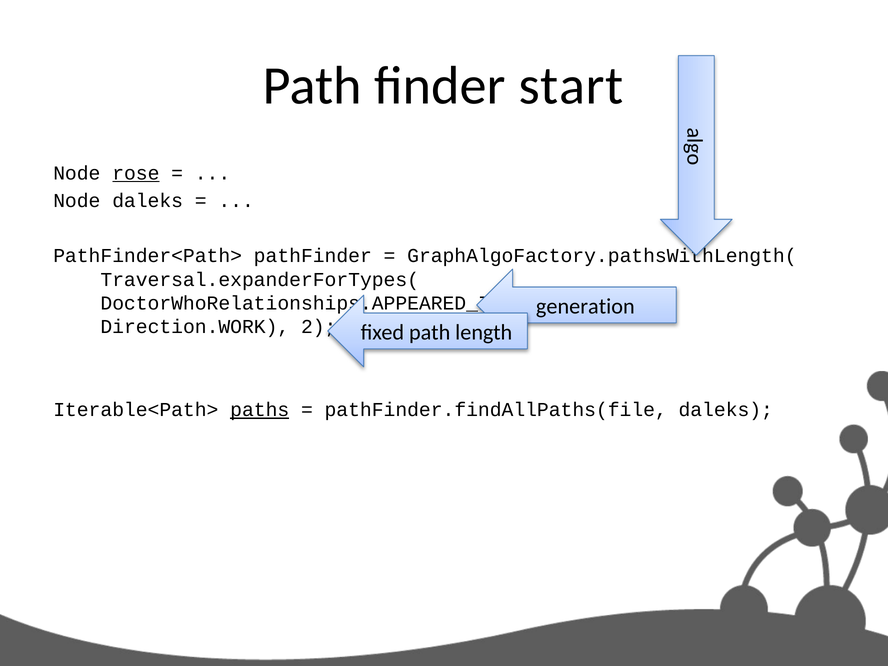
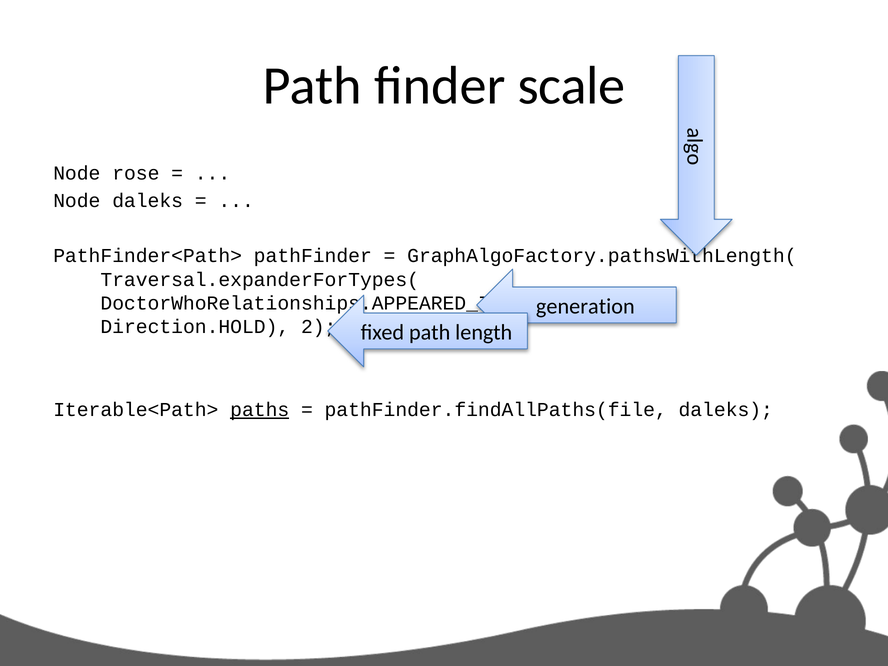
start: start -> scale
rose underline: present -> none
Direction.WORK: Direction.WORK -> Direction.HOLD
